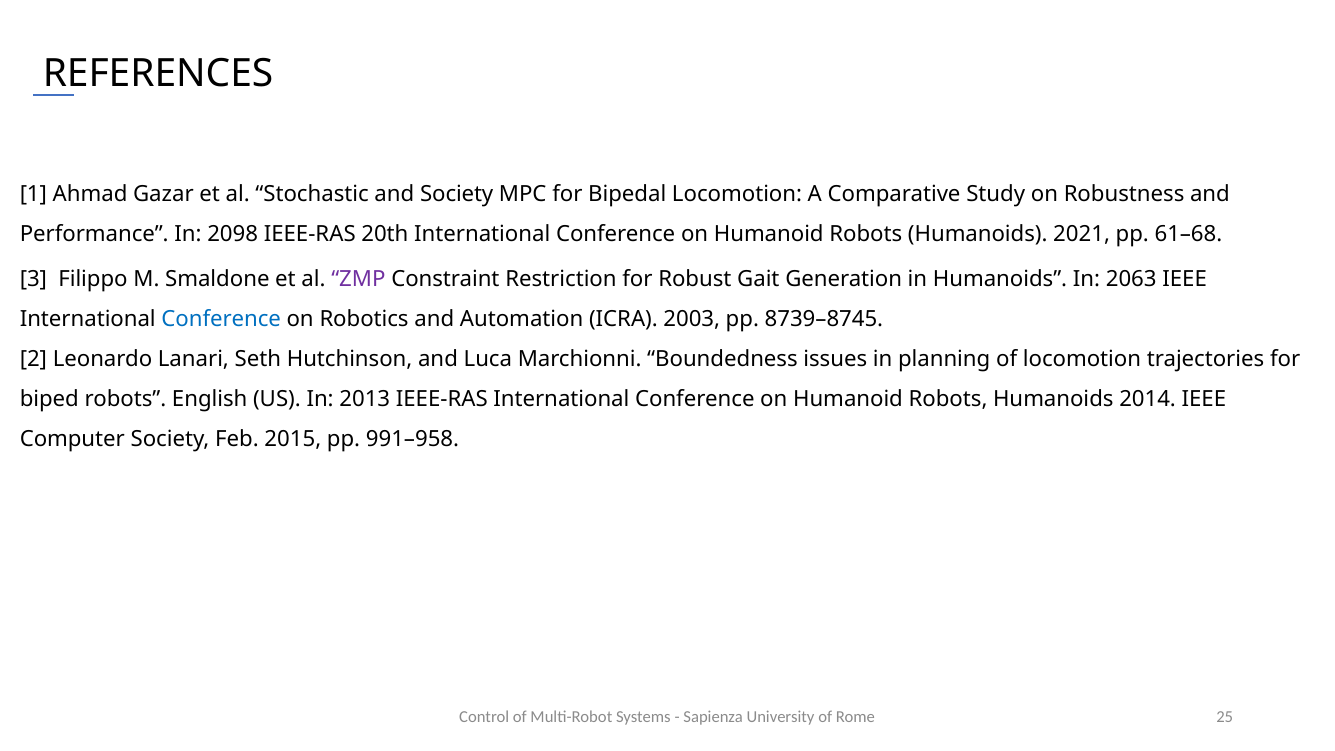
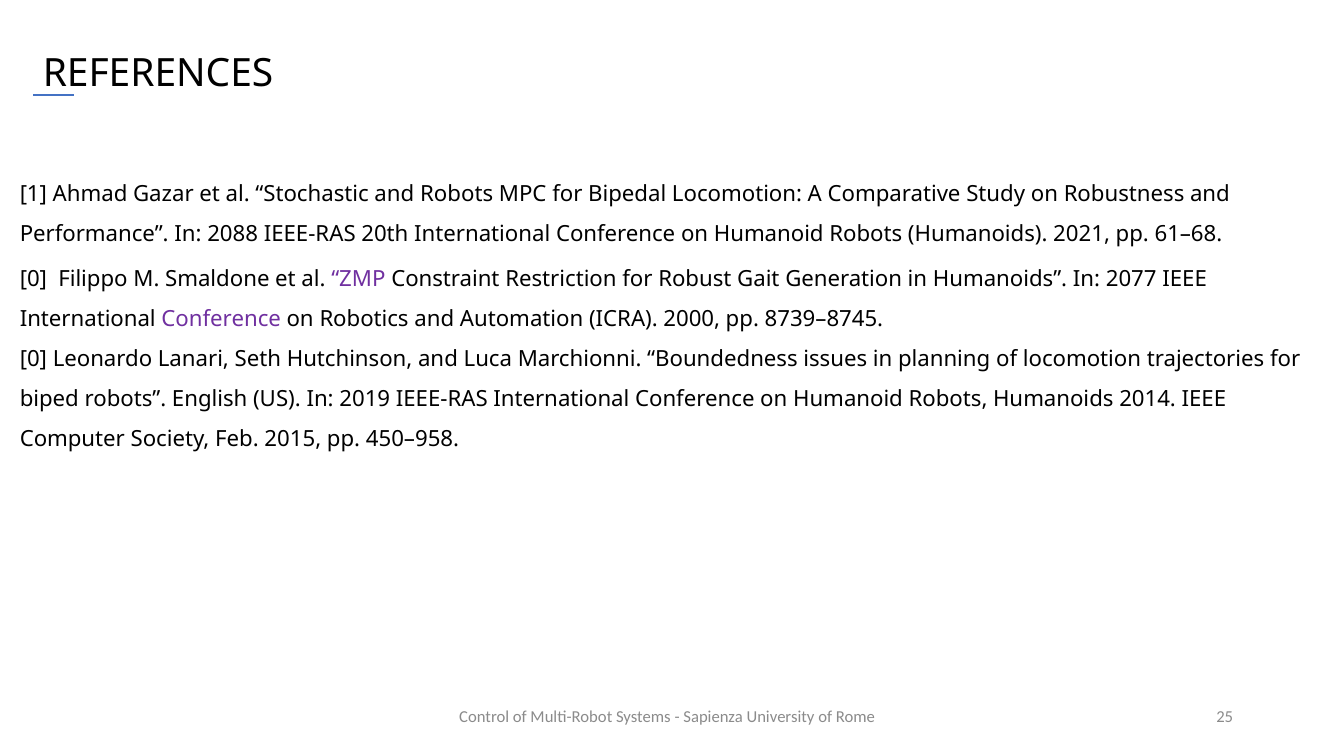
and Society: Society -> Robots
2098: 2098 -> 2088
3 at (33, 279): 3 -> 0
2063: 2063 -> 2077
Conference at (221, 319) colour: blue -> purple
2003: 2003 -> 2000
2 at (33, 359): 2 -> 0
2013: 2013 -> 2019
991–958: 991–958 -> 450–958
